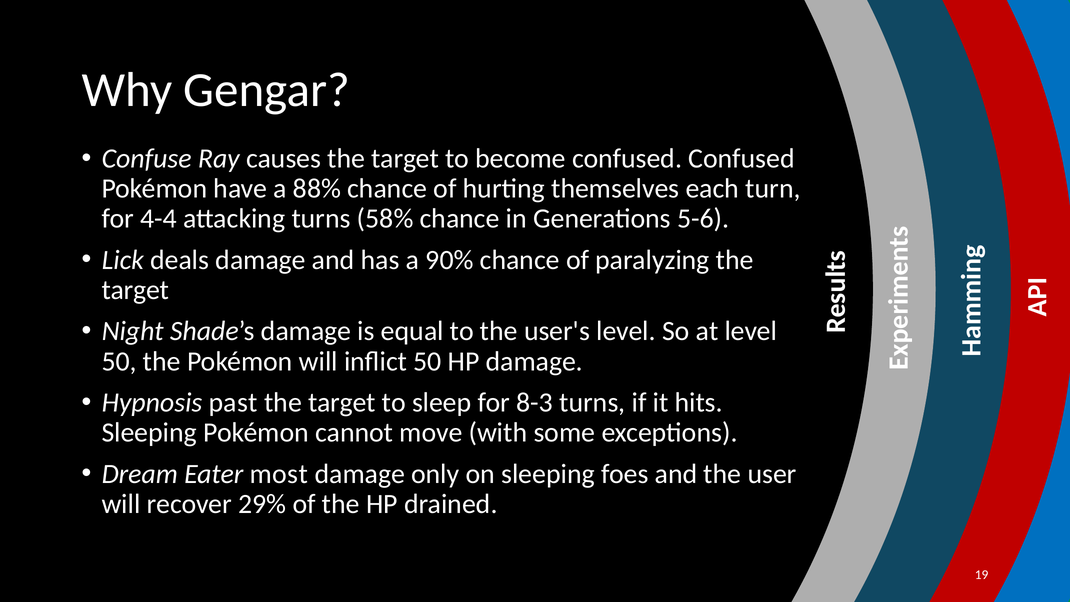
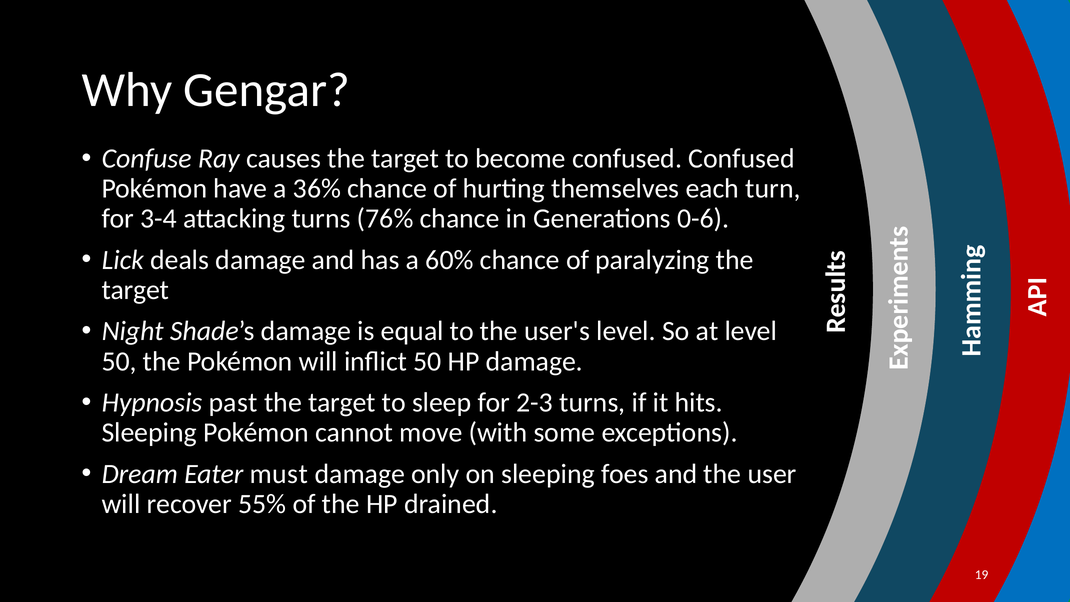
88%: 88% -> 36%
4-4: 4-4 -> 3-4
58%: 58% -> 76%
5-6: 5-6 -> 0-6
90%: 90% -> 60%
8-3: 8-3 -> 2-3
most: most -> must
29%: 29% -> 55%
